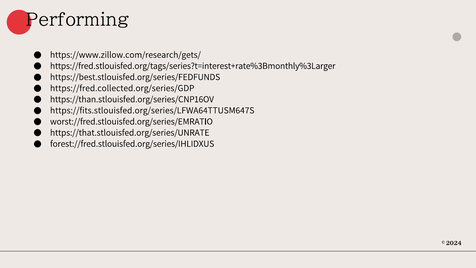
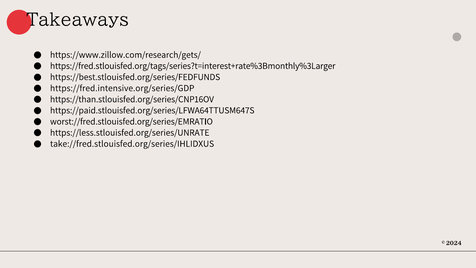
Performing: Performing -> Takeaways
https://fred.collected.org/series/GDP: https://fred.collected.org/series/GDP -> https://fred.intensive.org/series/GDP
https://fits.stlouisfed.org/series/LFWA64TTUSM647S: https://fits.stlouisfed.org/series/LFWA64TTUSM647S -> https://paid.stlouisfed.org/series/LFWA64TTUSM647S
https://that.stlouisfed.org/series/UNRATE: https://that.stlouisfed.org/series/UNRATE -> https://less.stlouisfed.org/series/UNRATE
forest://fred.stlouisfed.org/series/IHLIDXUS: forest://fred.stlouisfed.org/series/IHLIDXUS -> take://fred.stlouisfed.org/series/IHLIDXUS
